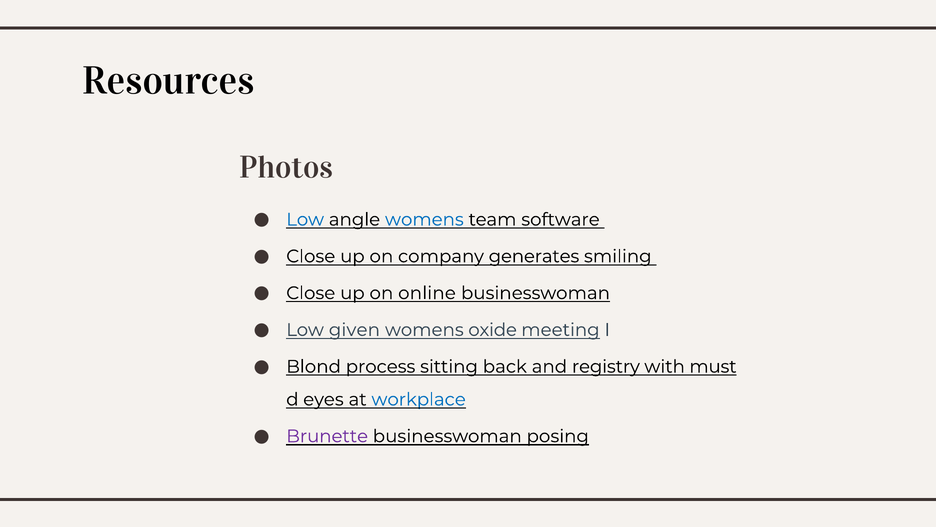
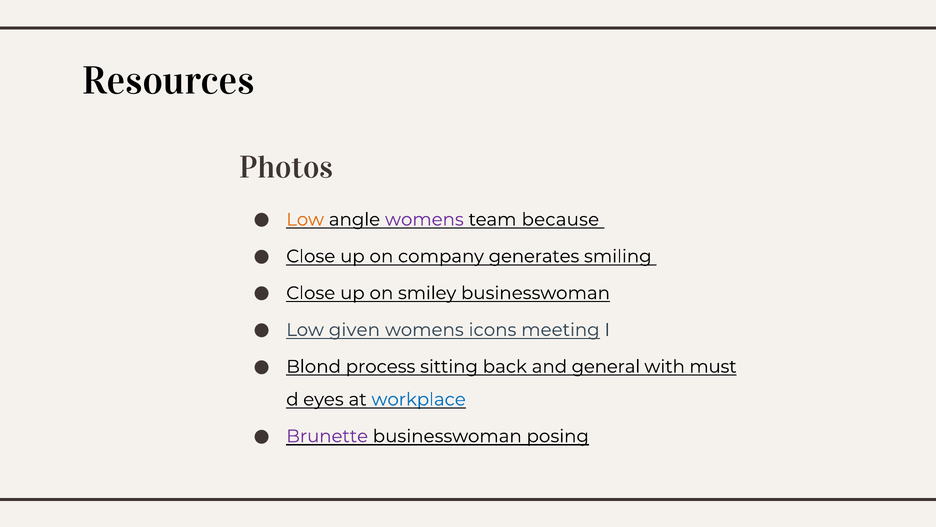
Low at (305, 219) colour: blue -> orange
womens at (424, 219) colour: blue -> purple
software: software -> because
online: online -> smiley
oxide: oxide -> icons
registry: registry -> general
